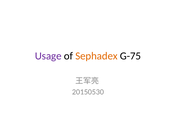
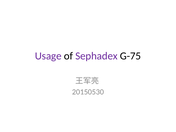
Sephadex colour: orange -> purple
